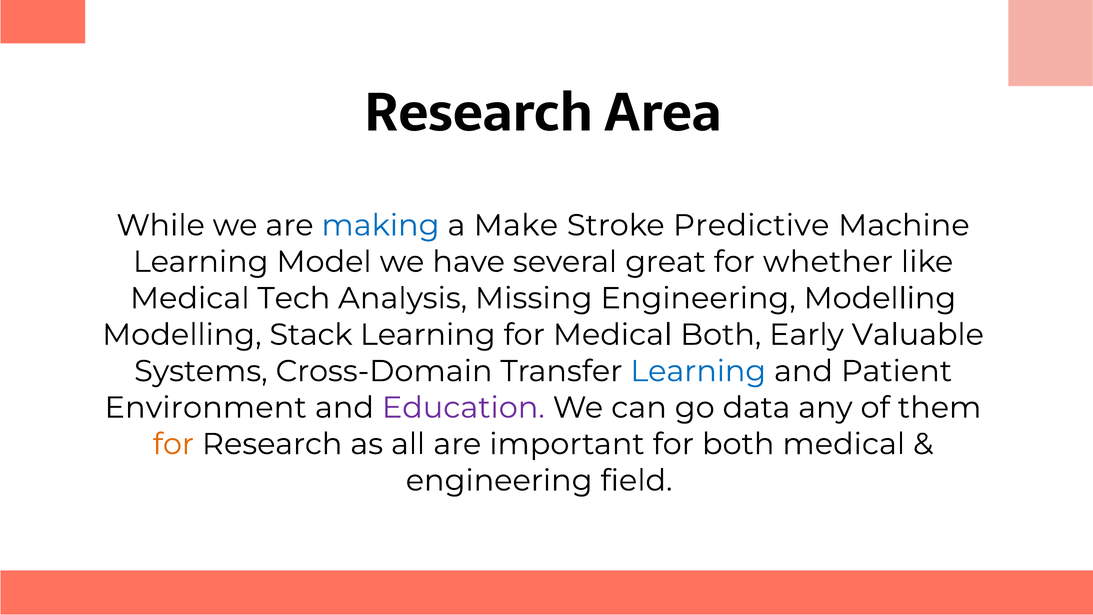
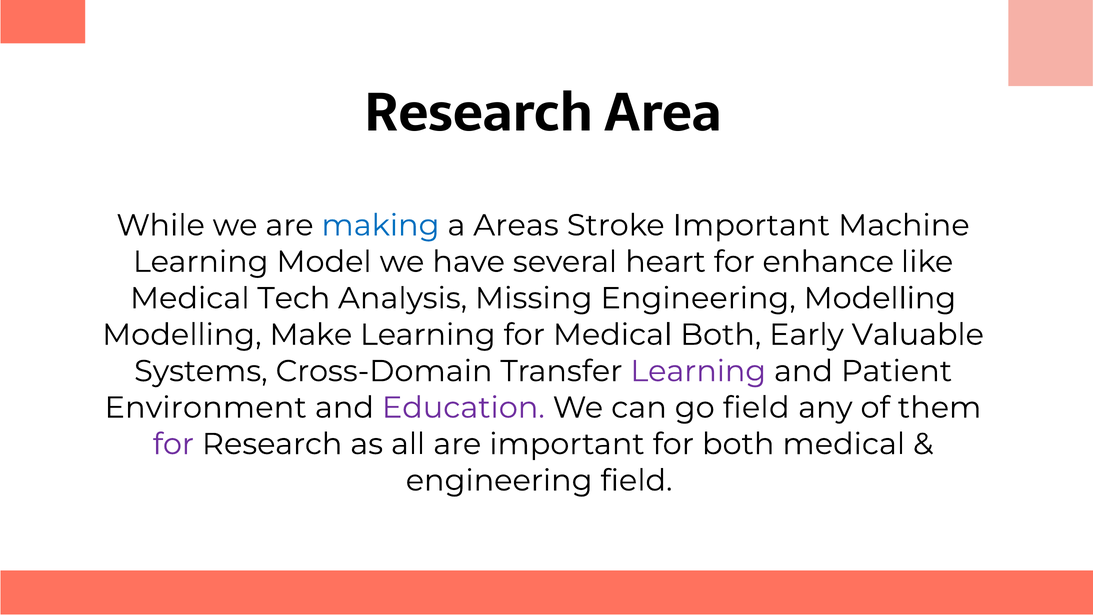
Make: Make -> Areas
Stroke Predictive: Predictive -> Important
great: great -> heart
whether: whether -> enhance
Stack: Stack -> Make
Learning at (698, 371) colour: blue -> purple
go data: data -> field
for at (173, 444) colour: orange -> purple
